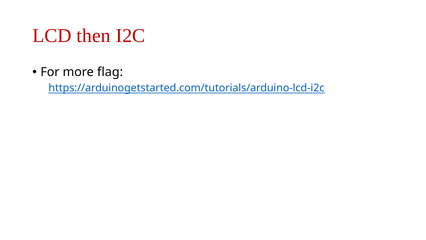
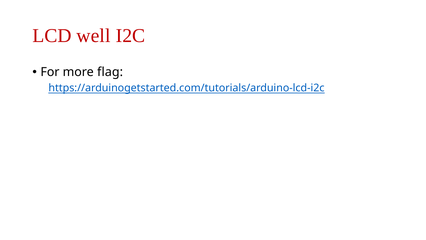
then: then -> well
